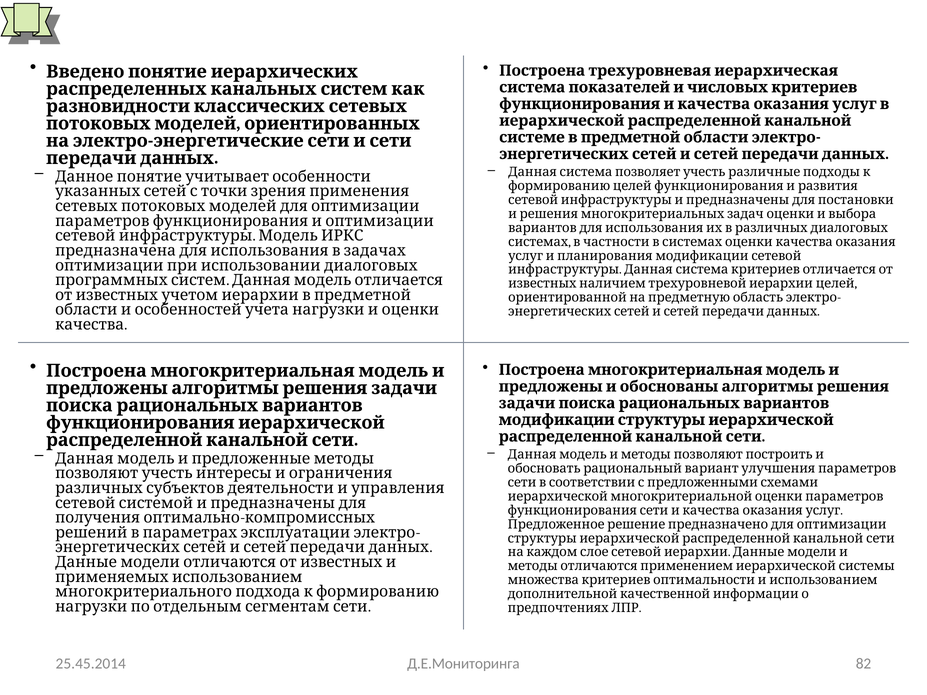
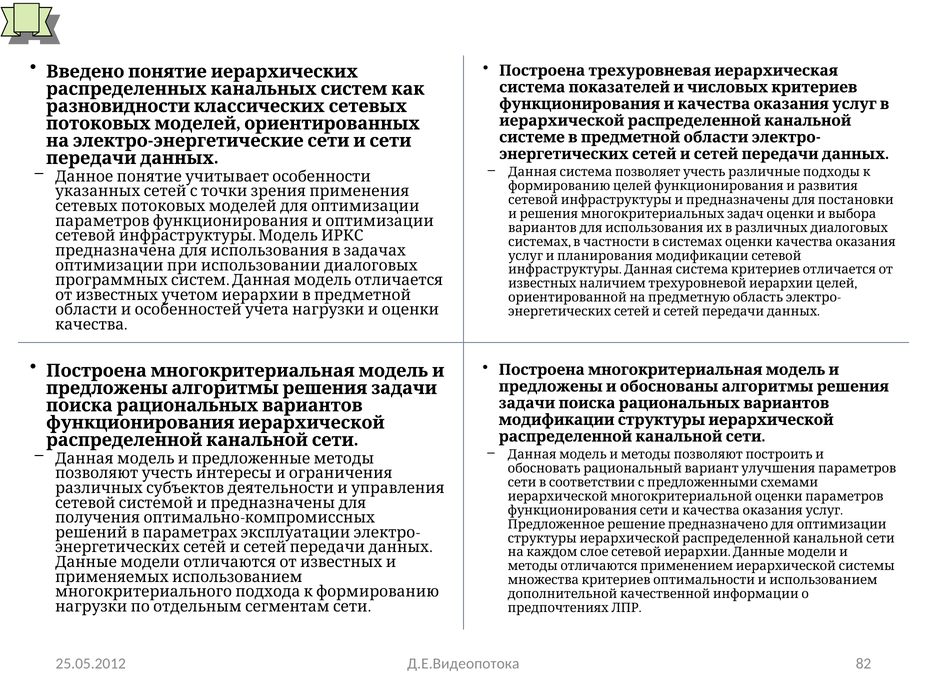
Д.Е.Мониторинга: Д.Е.Мониторинга -> Д.Е.Видеопотока
25.45.2014: 25.45.2014 -> 25.05.2012
